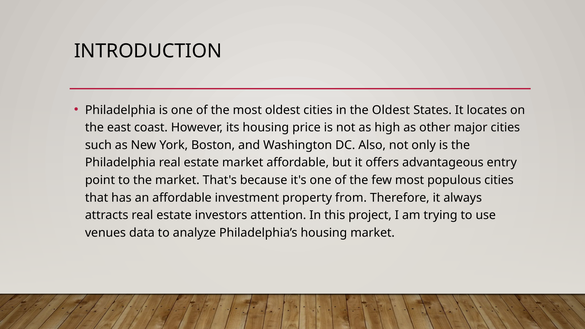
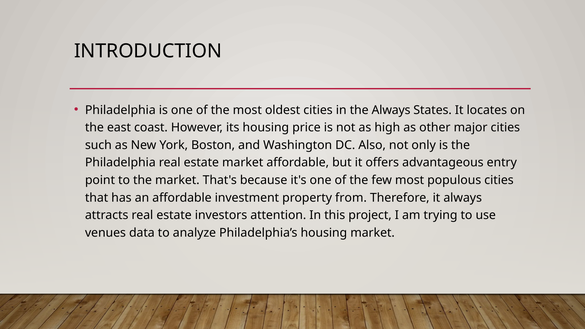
the Oldest: Oldest -> Always
